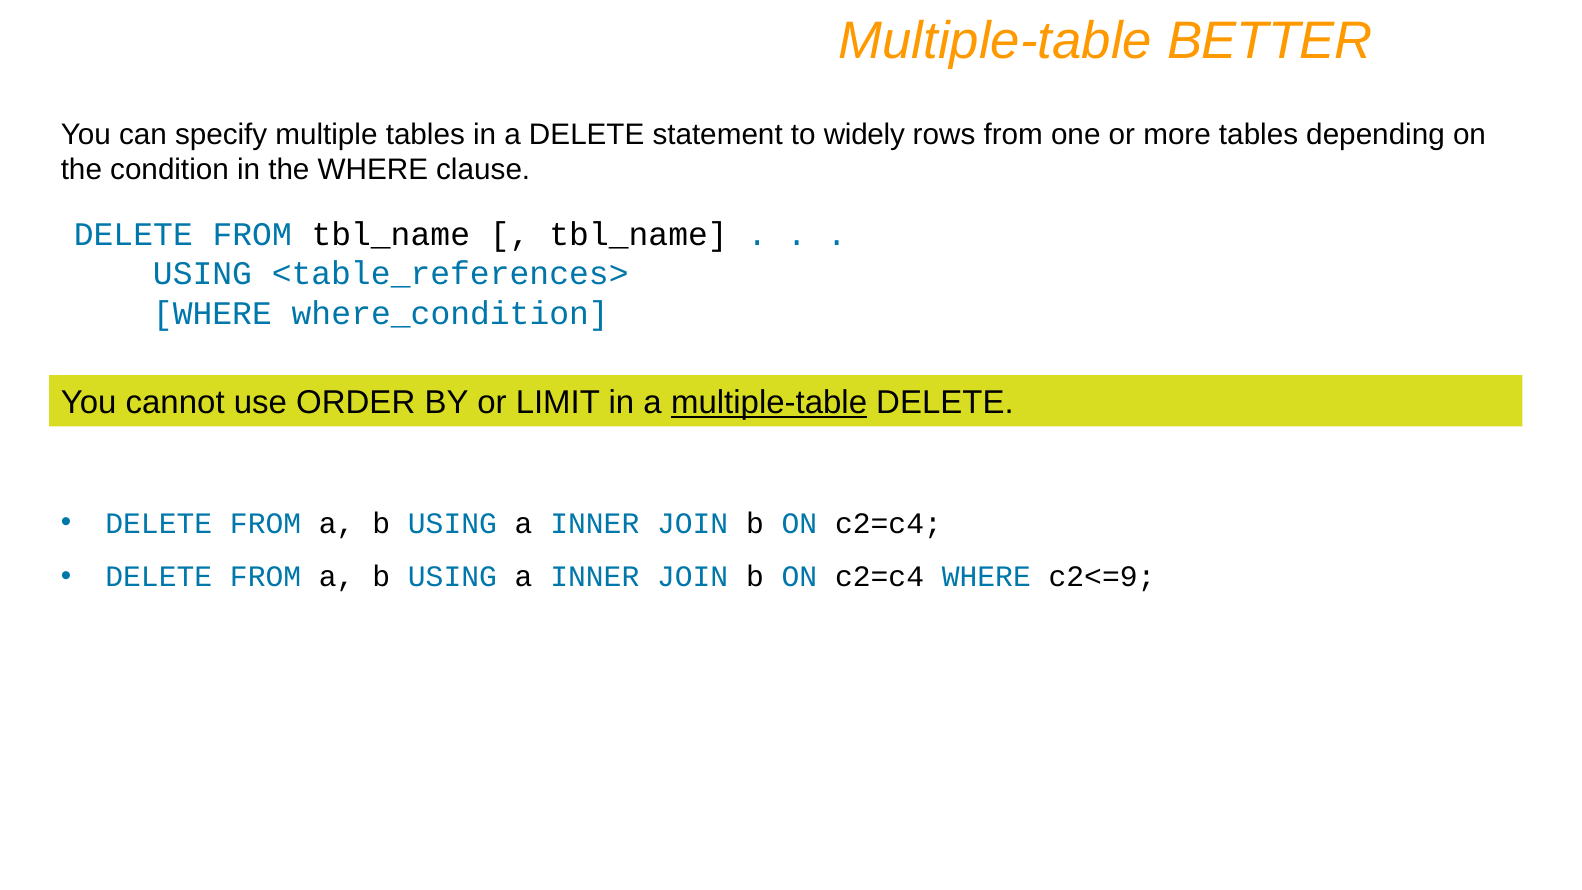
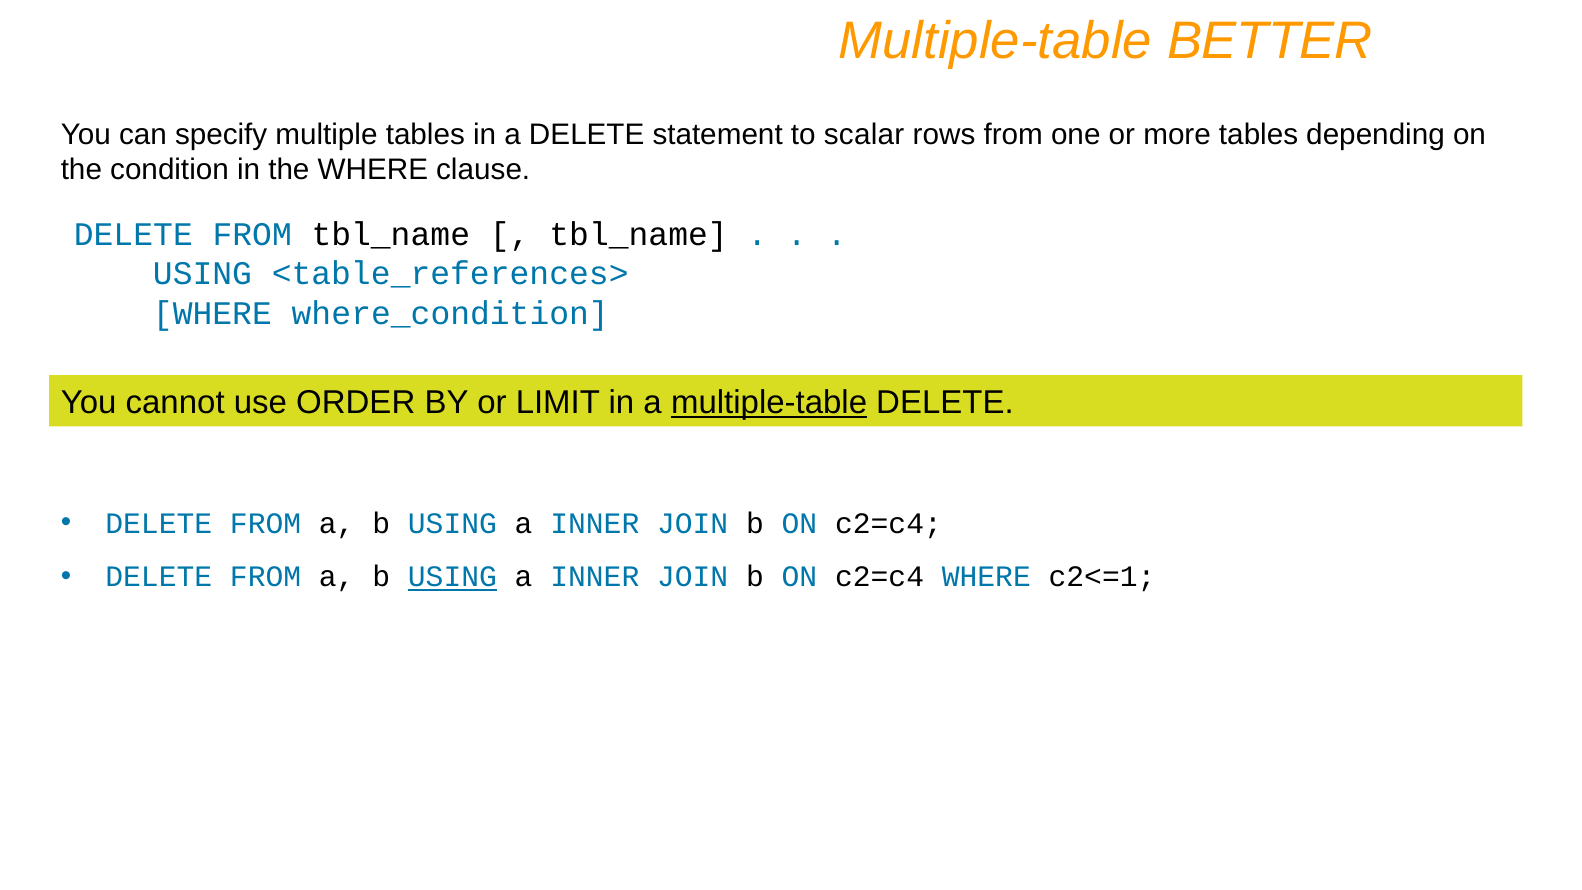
widely: widely -> scalar
USING at (452, 577) underline: none -> present
c2<=9: c2<=9 -> c2<=1
